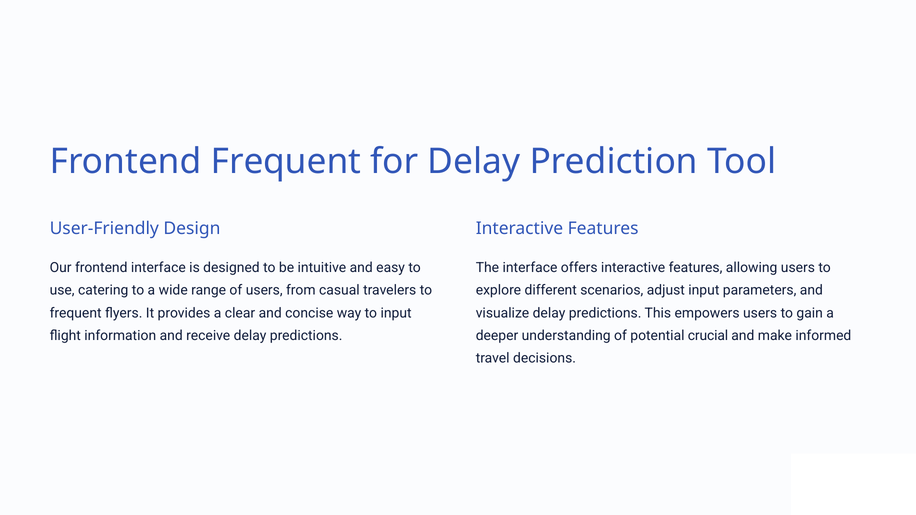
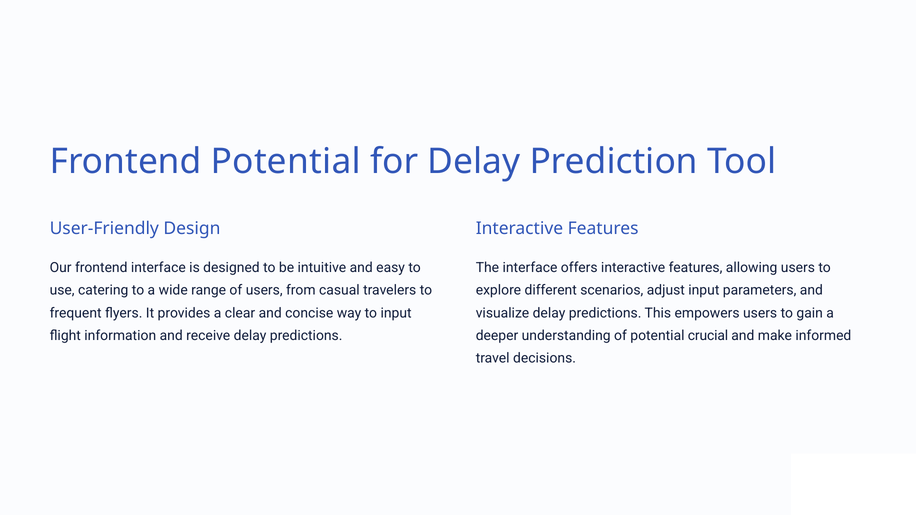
Frontend Frequent: Frequent -> Potential
